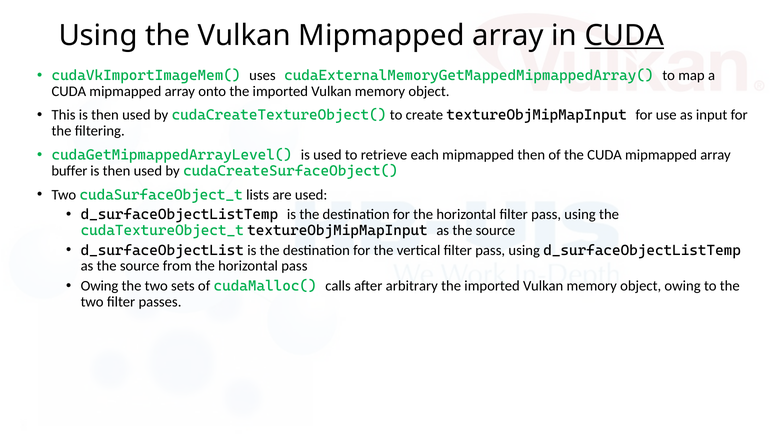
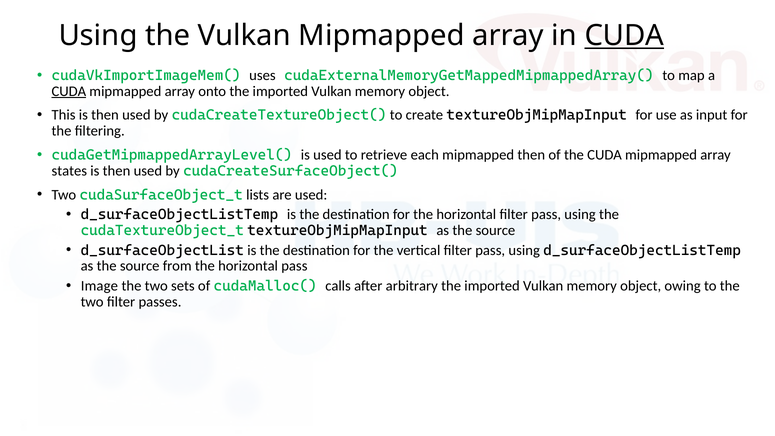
CUDA at (69, 91) underline: none -> present
buffer: buffer -> states
Owing at (100, 286): Owing -> Image
